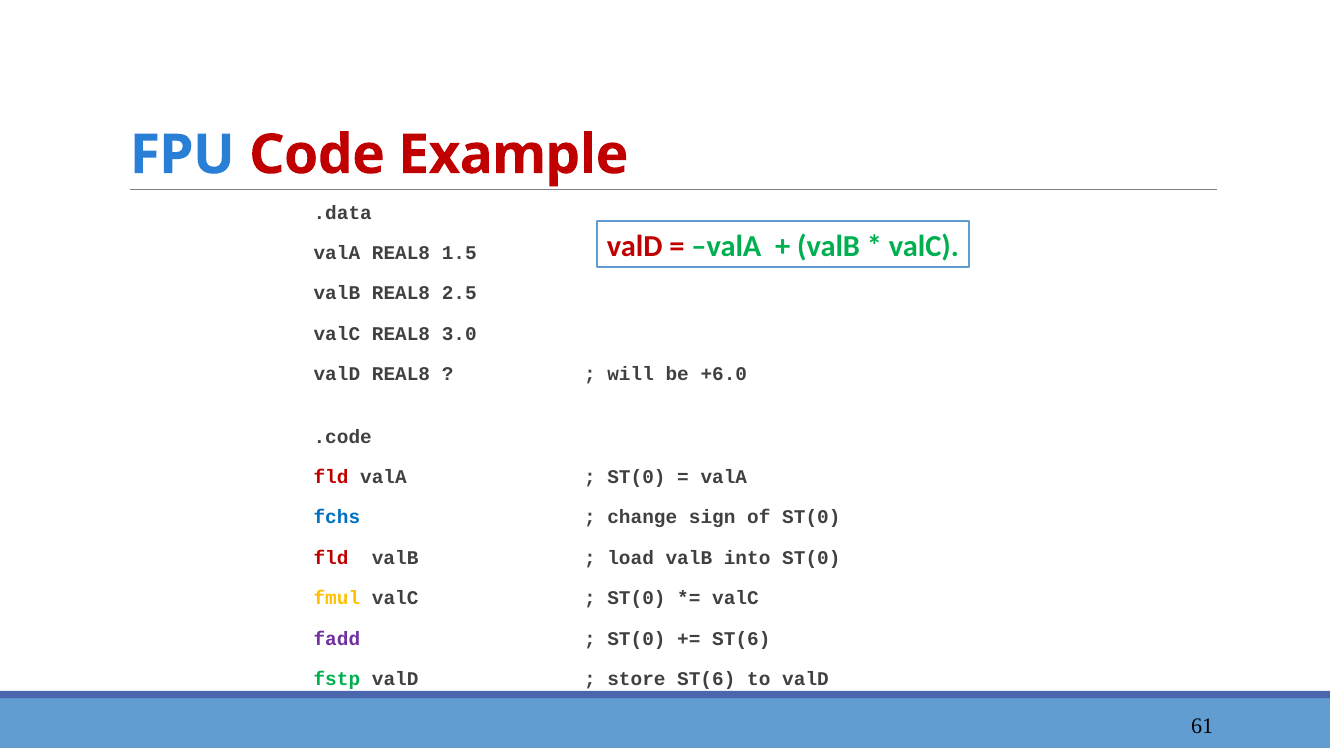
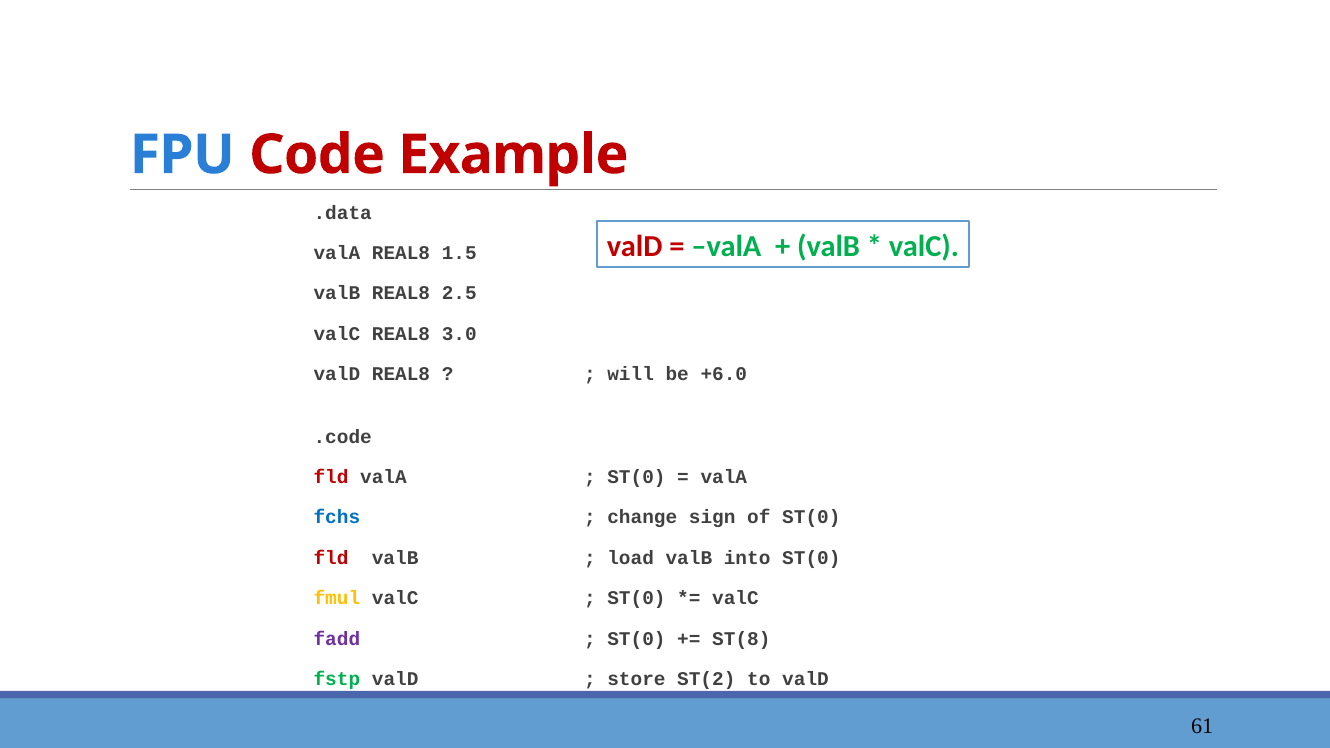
ST(6 at (741, 639): ST(6 -> ST(8
store ST(6: ST(6 -> ST(2
